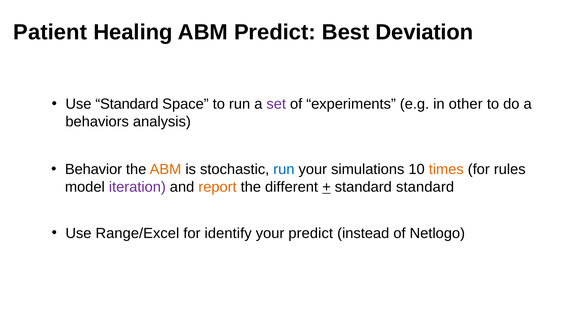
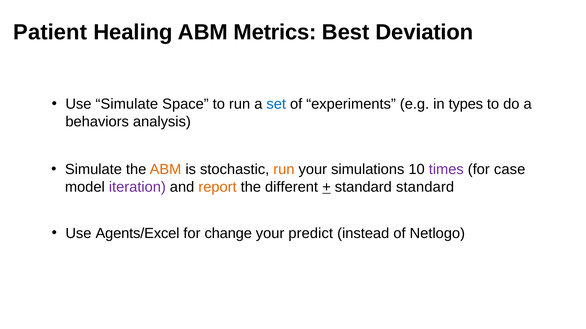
ABM Predict: Predict -> Metrics
Use Standard: Standard -> Simulate
set colour: purple -> blue
other: other -> types
Behavior at (93, 170): Behavior -> Simulate
run at (284, 170) colour: blue -> orange
times colour: orange -> purple
rules: rules -> case
Range/Excel: Range/Excel -> Agents/Excel
identify: identify -> change
